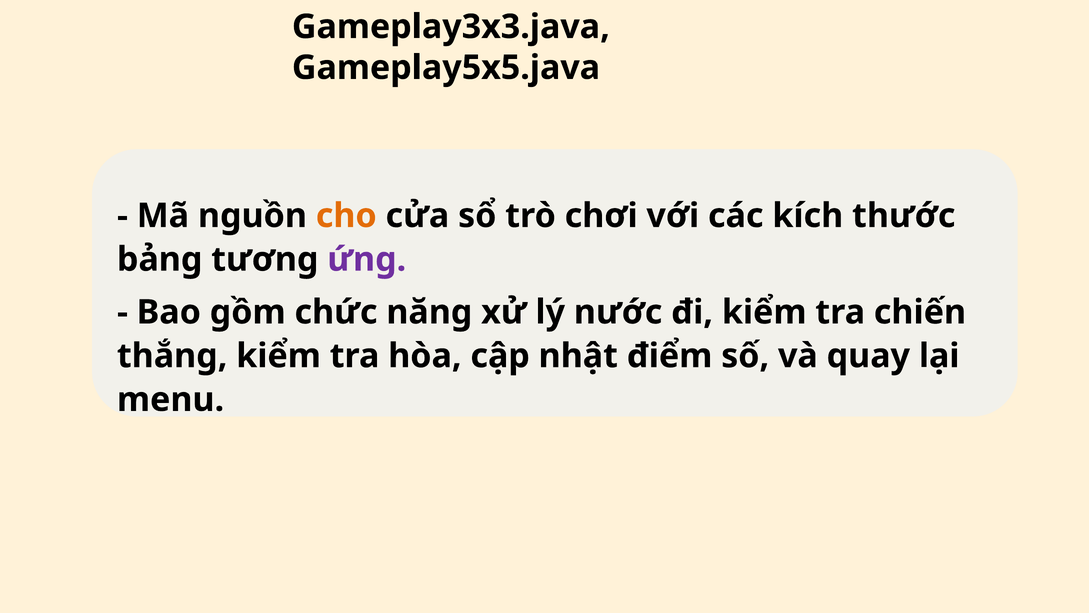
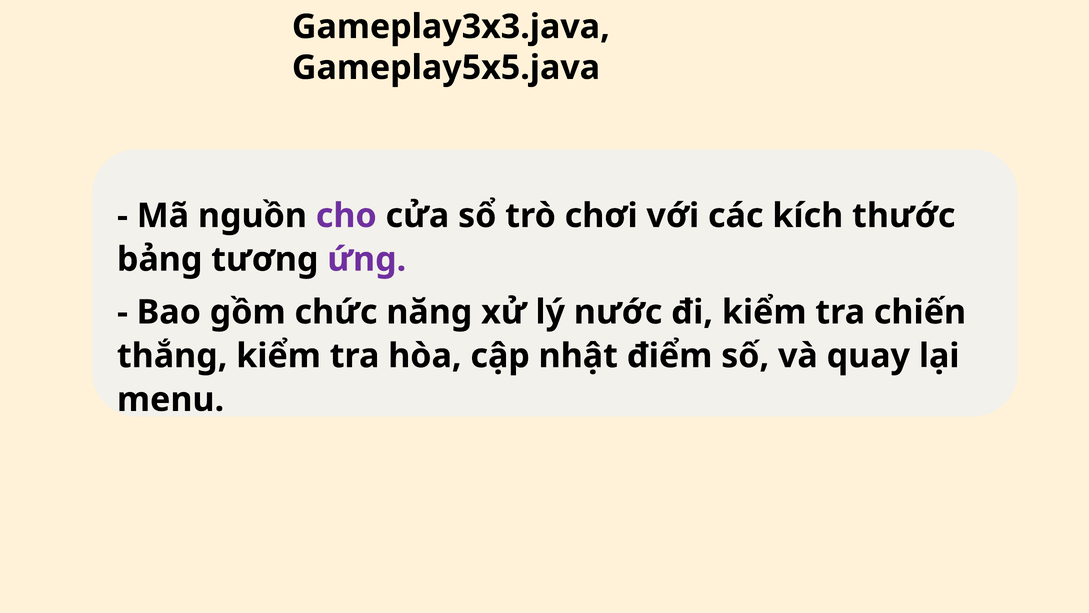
cho colour: orange -> purple
